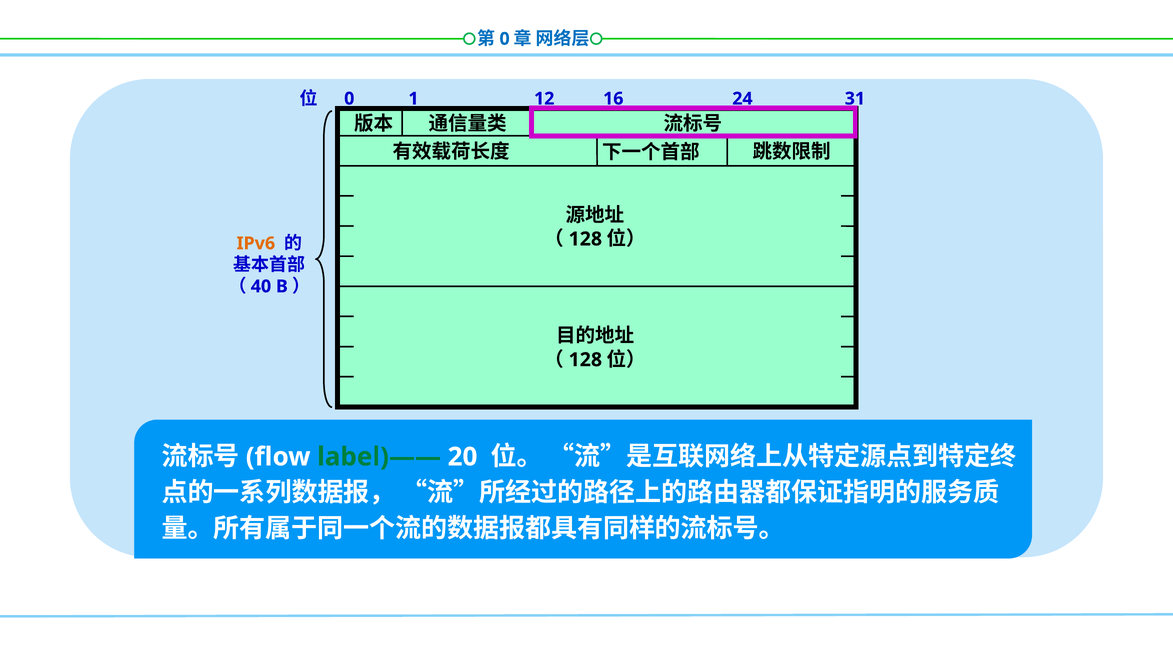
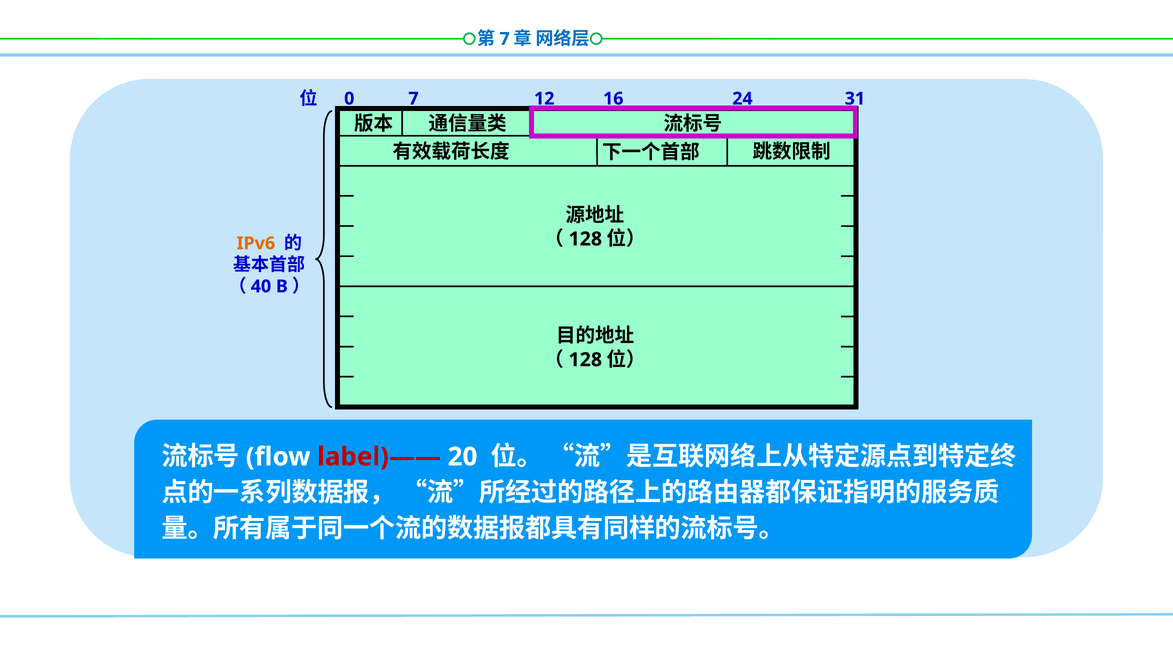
0 at (505, 39): 0 -> 7
0 1: 1 -> 7
label)—— colour: green -> red
